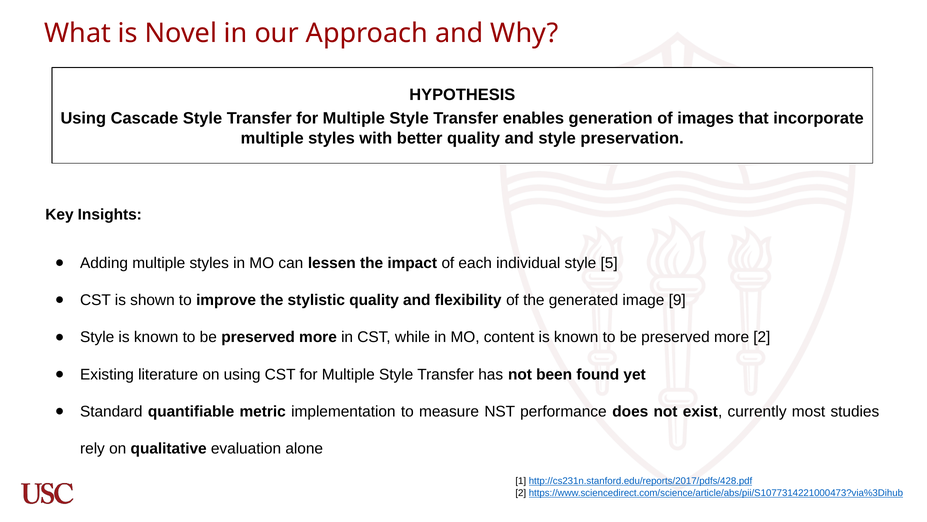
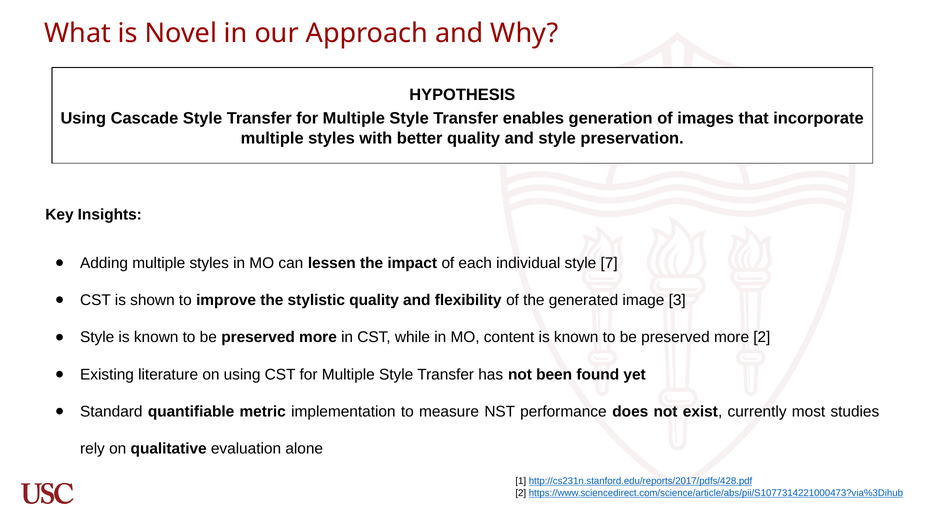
5: 5 -> 7
9: 9 -> 3
